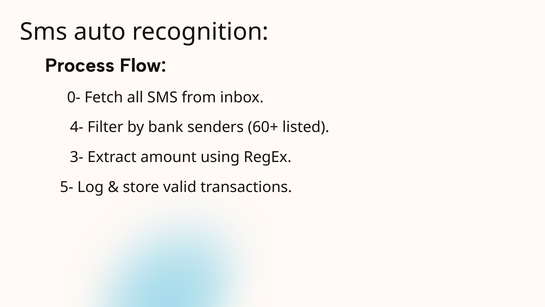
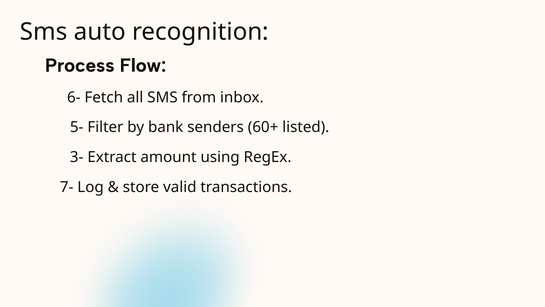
0-: 0- -> 6-
4-: 4- -> 5-
5-: 5- -> 7-
